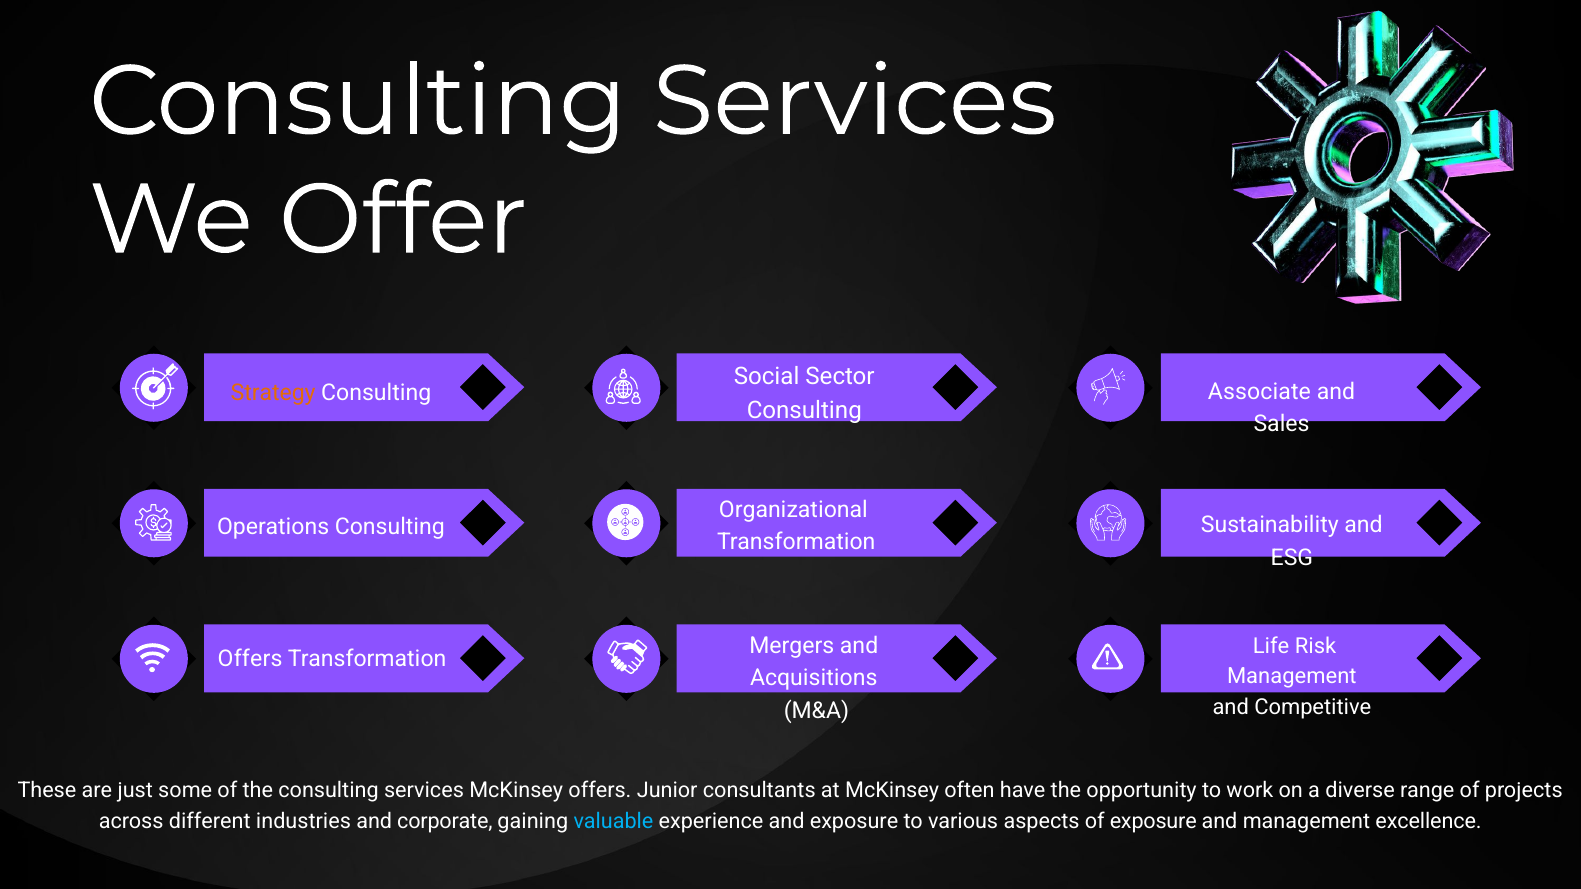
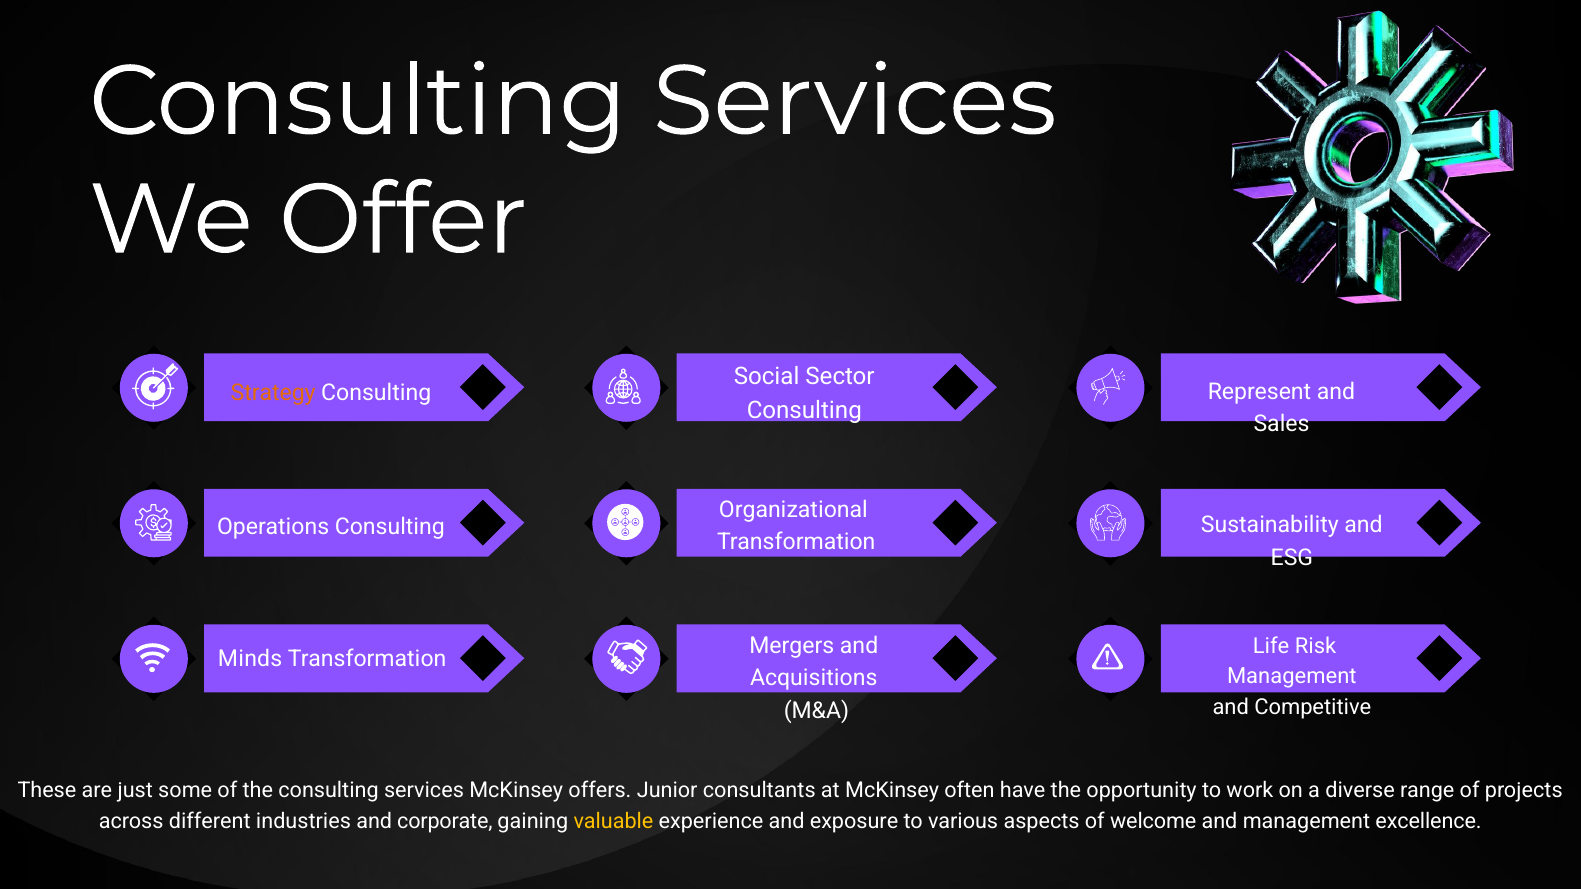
Associate: Associate -> Represent
Offers at (250, 659): Offers -> Minds
valuable colour: light blue -> yellow
of exposure: exposure -> welcome
